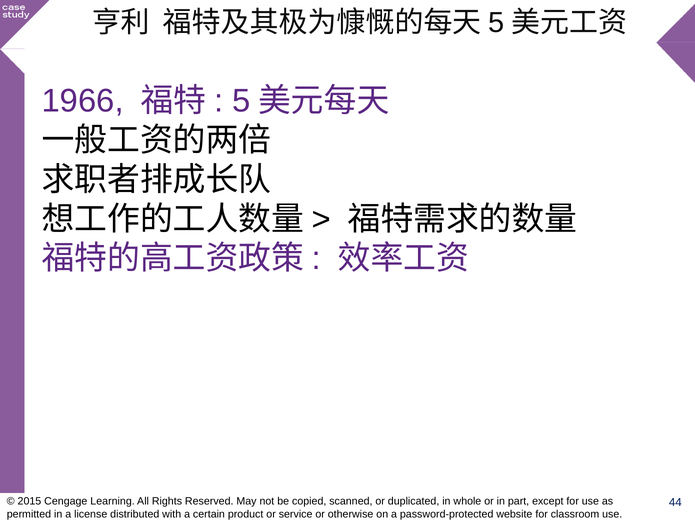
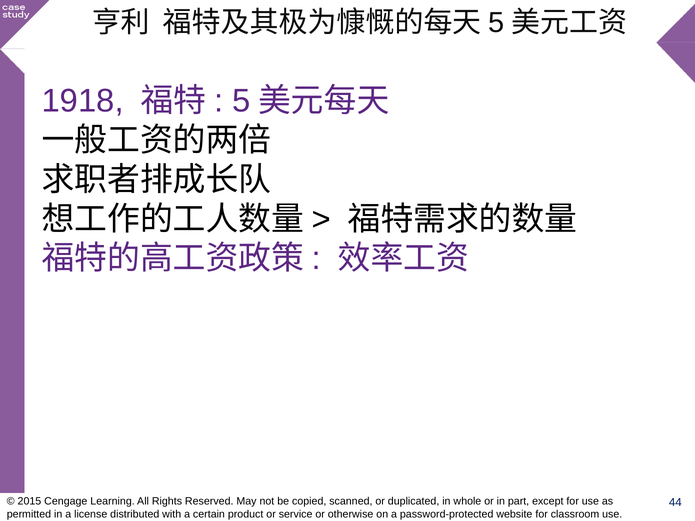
1966: 1966 -> 1918
